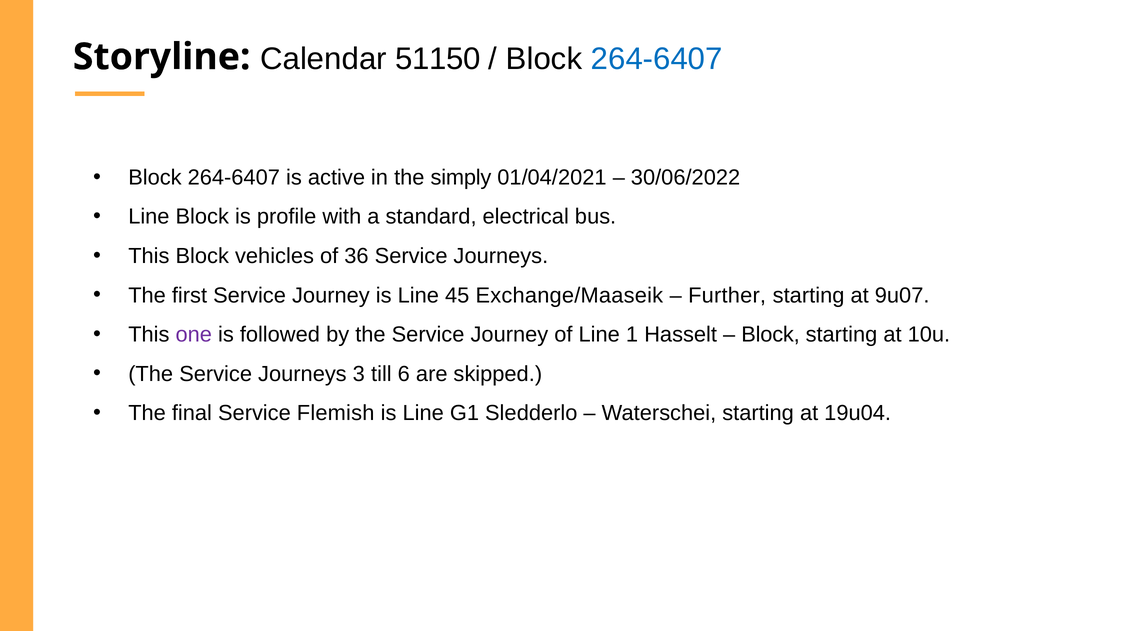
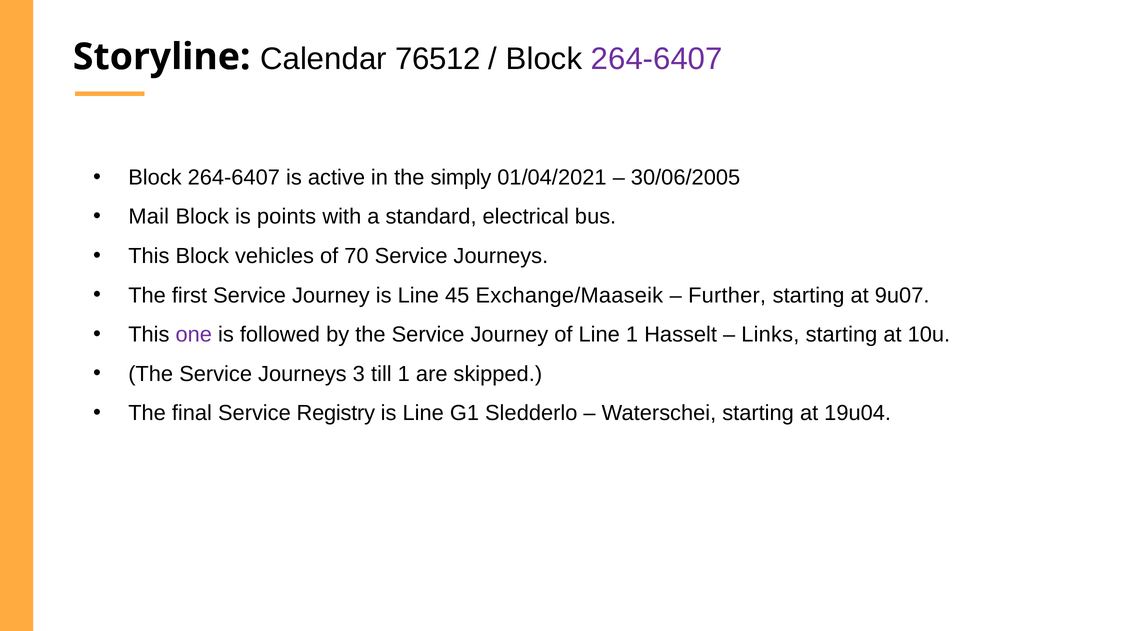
51150: 51150 -> 76512
264-6407 at (657, 59) colour: blue -> purple
30/06/2022: 30/06/2022 -> 30/06/2005
Line at (149, 217): Line -> Mail
profile: profile -> points
36: 36 -> 70
Block at (771, 335): Block -> Links
till 6: 6 -> 1
Flemish: Flemish -> Registry
